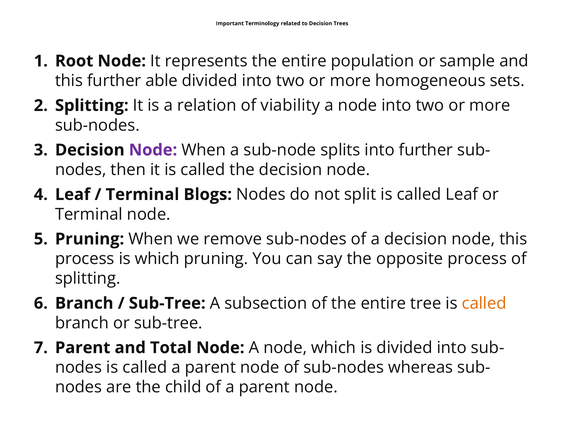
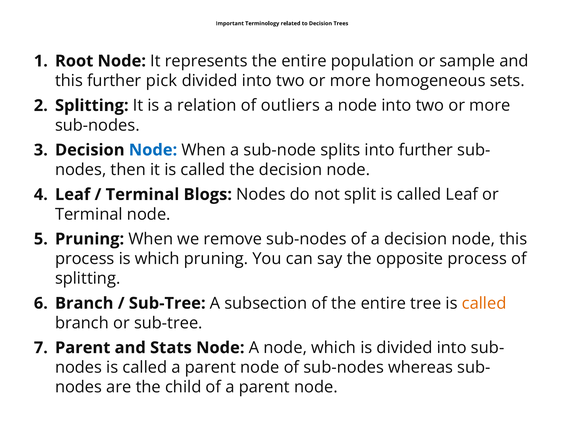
able: able -> pick
viability: viability -> outliers
Node at (153, 150) colour: purple -> blue
Total: Total -> Stats
